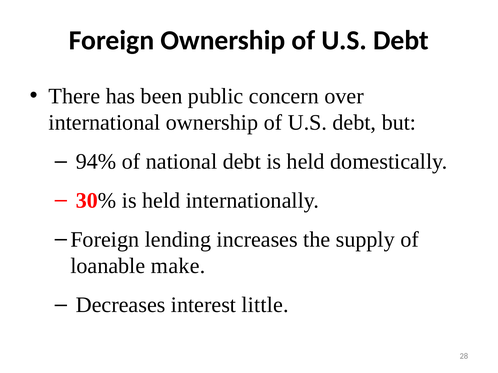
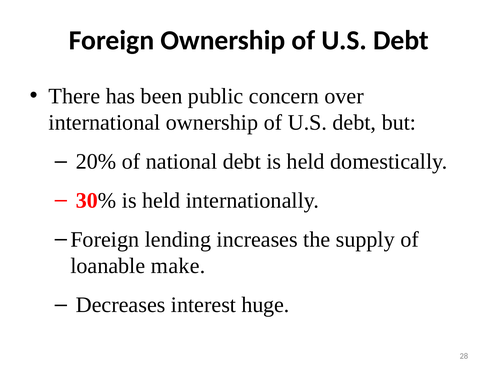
94%: 94% -> 20%
little: little -> huge
